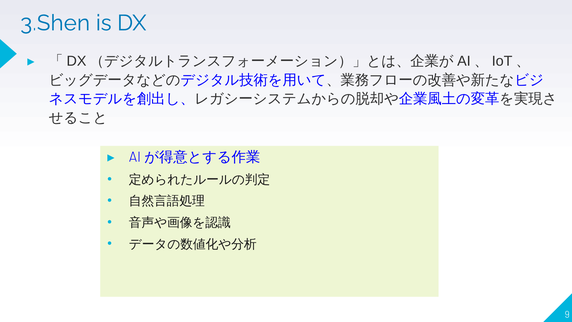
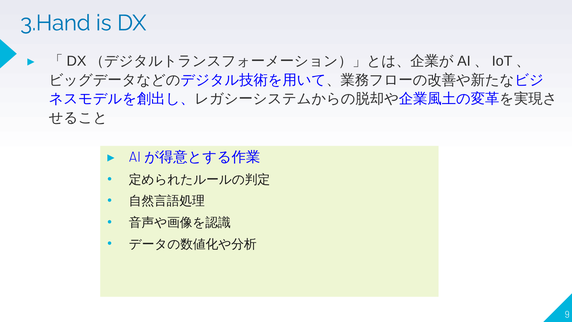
3.Shen: 3.Shen -> 3.Hand
